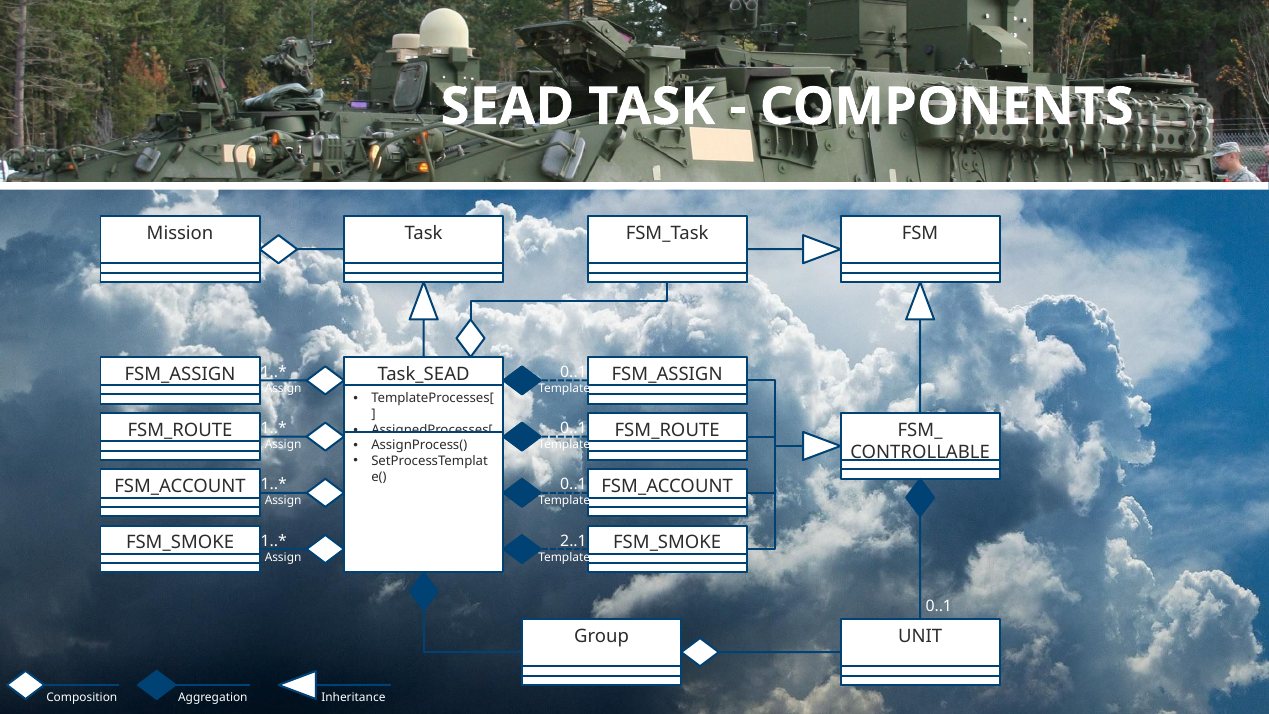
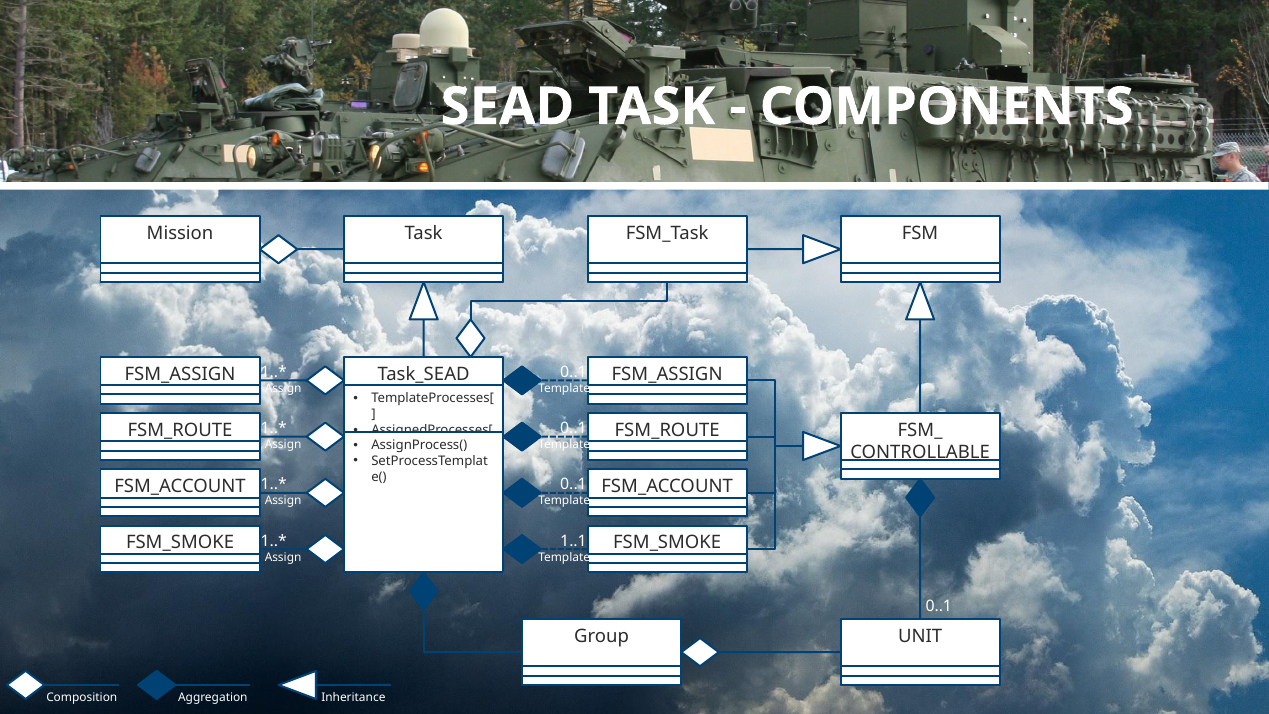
2..1: 2..1 -> 1..1
